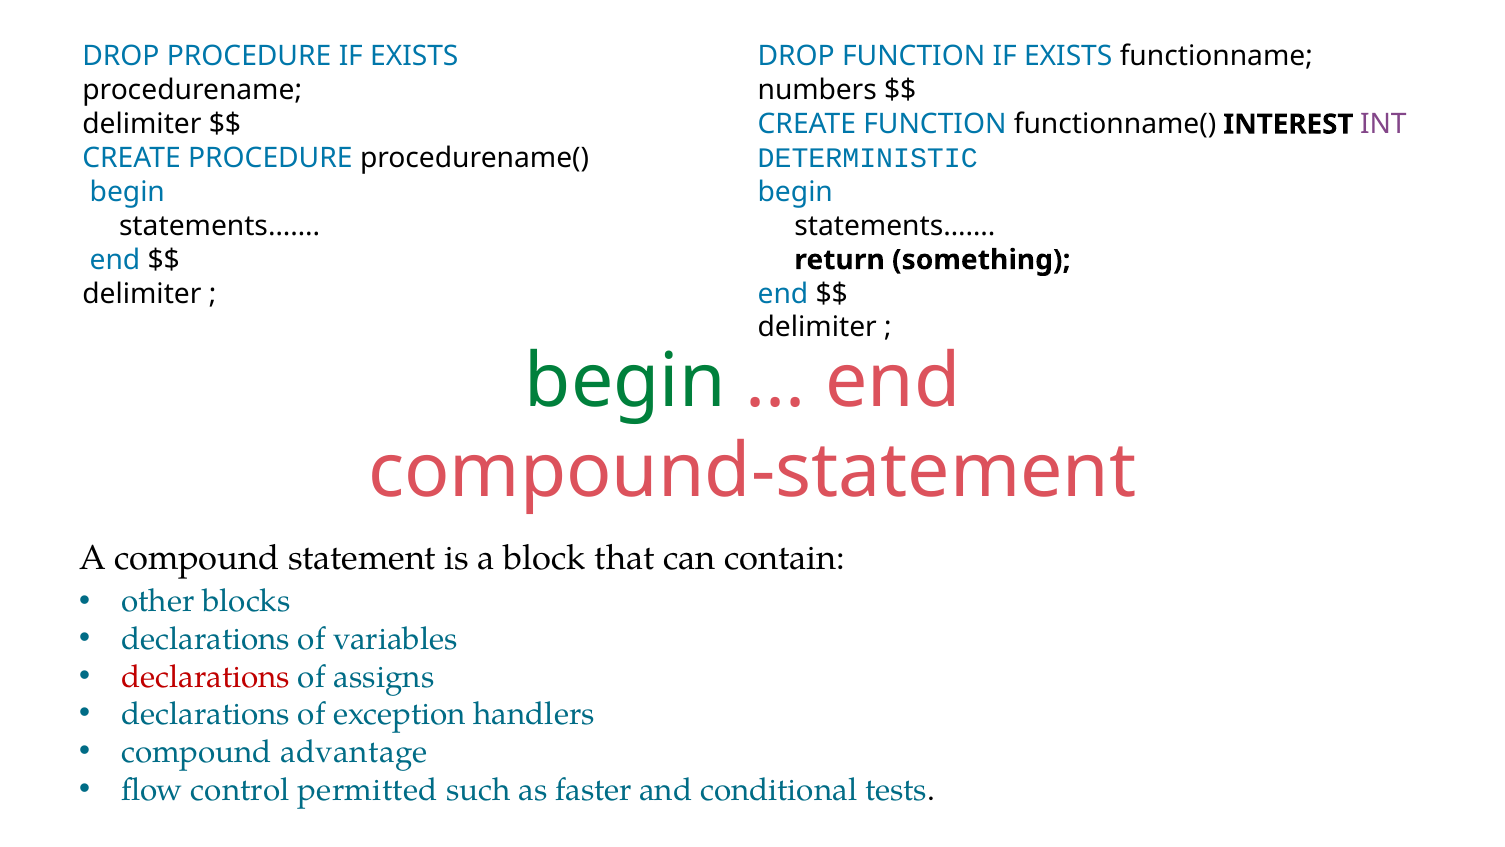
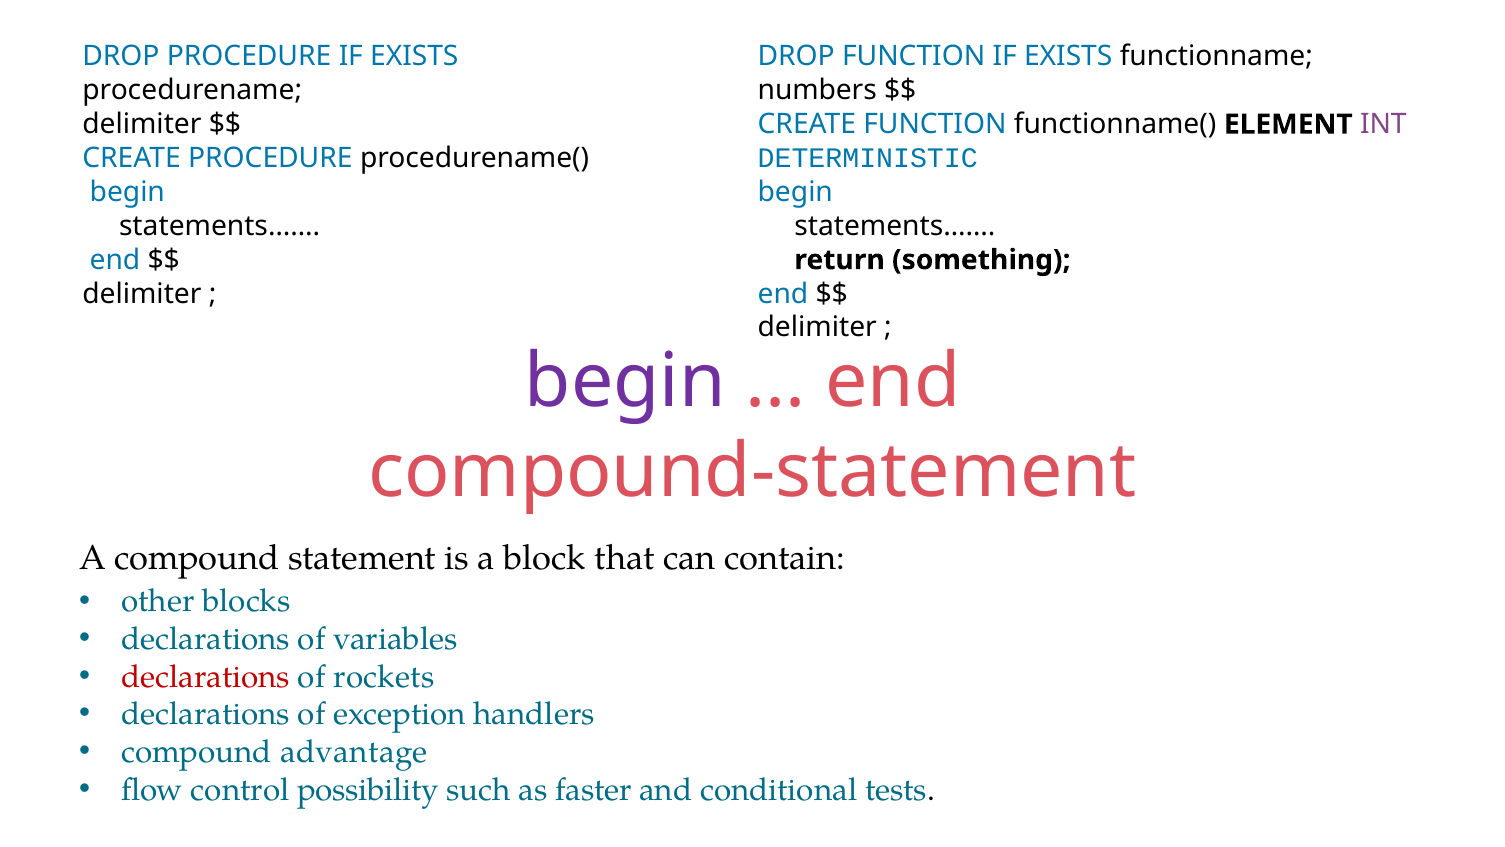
INTEREST: INTEREST -> ELEMENT
begin at (625, 381) colour: green -> purple
assigns: assigns -> rockets
permitted: permitted -> possibility
